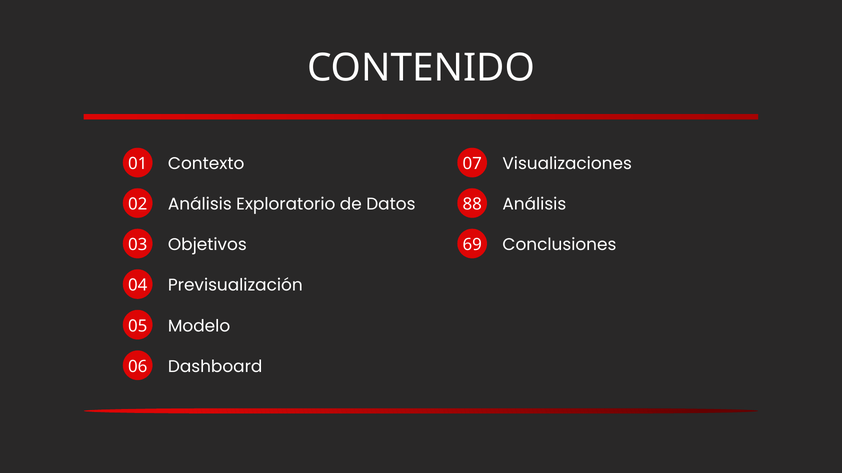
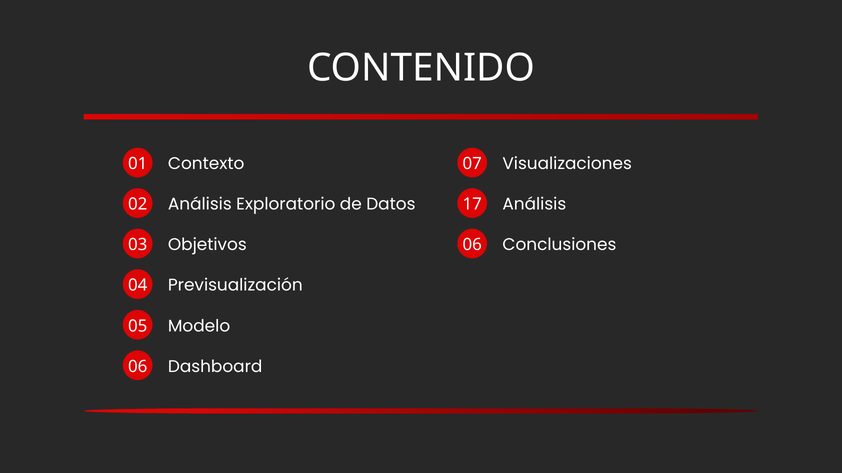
88: 88 -> 17
03 69: 69 -> 06
